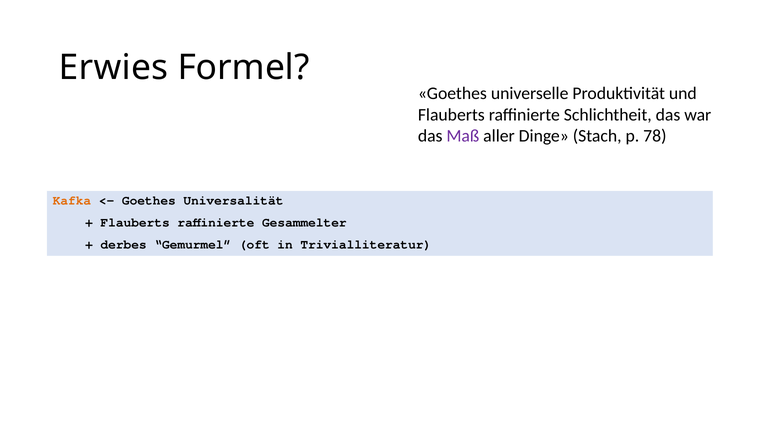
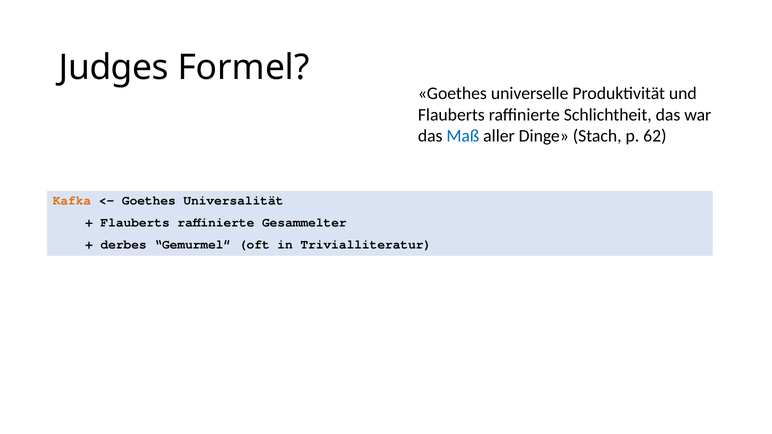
Erwies: Erwies -> Judges
Maß colour: purple -> blue
78: 78 -> 62
